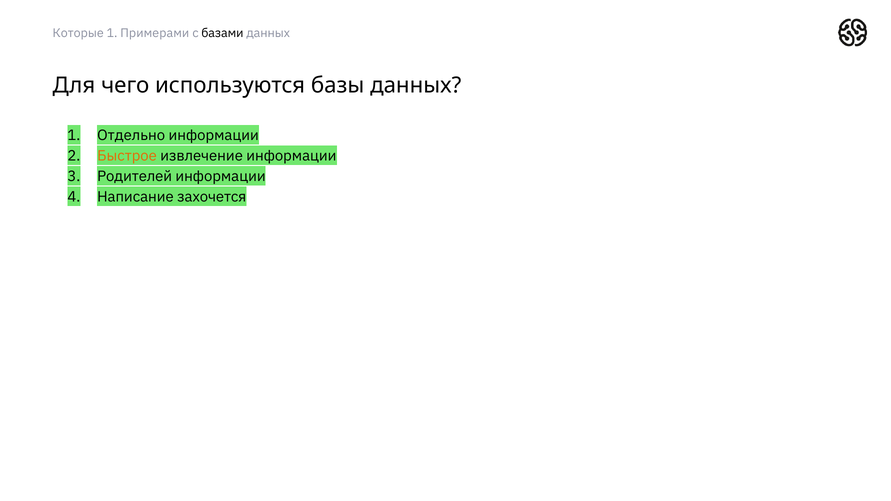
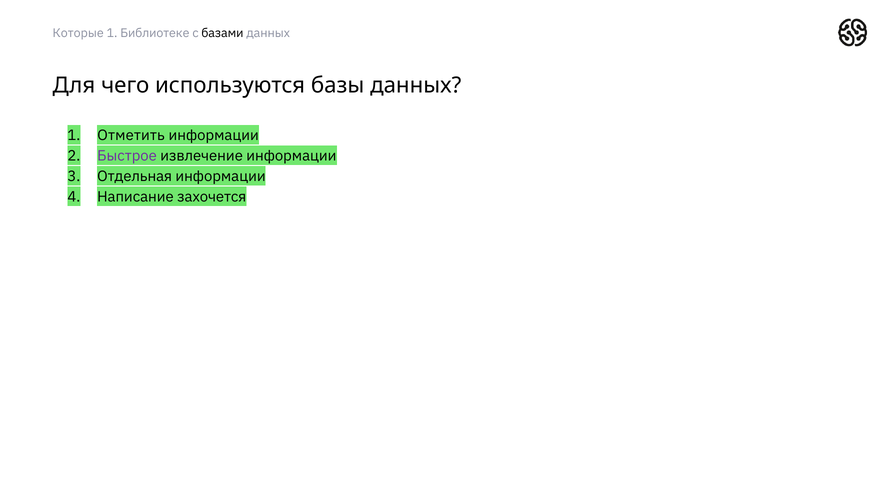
Примерами: Примерами -> Библиотеке
Отдельно: Отдельно -> Отметить
Быстрое colour: orange -> purple
Родителей: Родителей -> Отдельная
